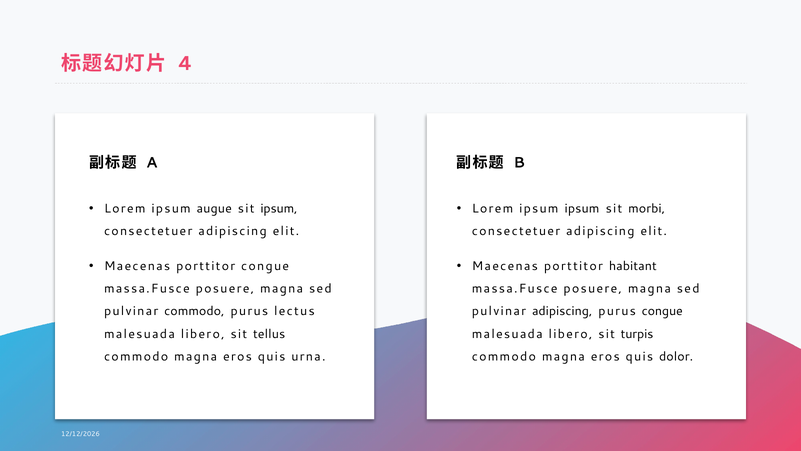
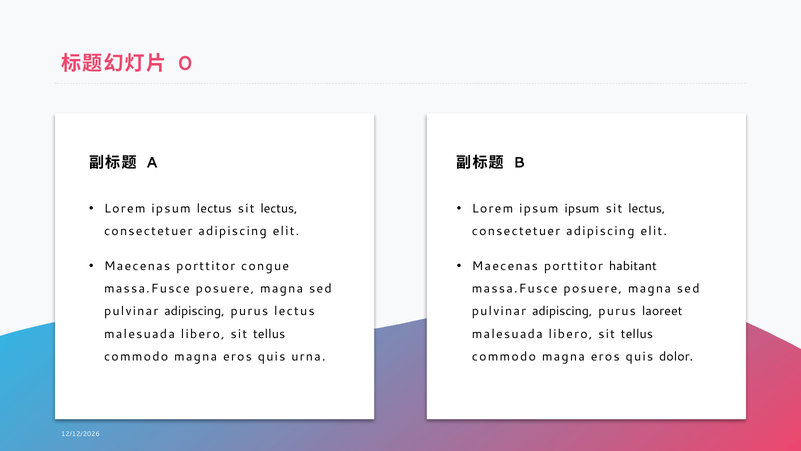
4: 4 -> 0
ipsum augue: augue -> lectus
ipsum at (279, 208): ipsum -> lectus
morbi at (647, 208): morbi -> lectus
commodo at (194, 311): commodo -> adipiscing
purus congue: congue -> laoreet
turpis at (637, 334): turpis -> tellus
